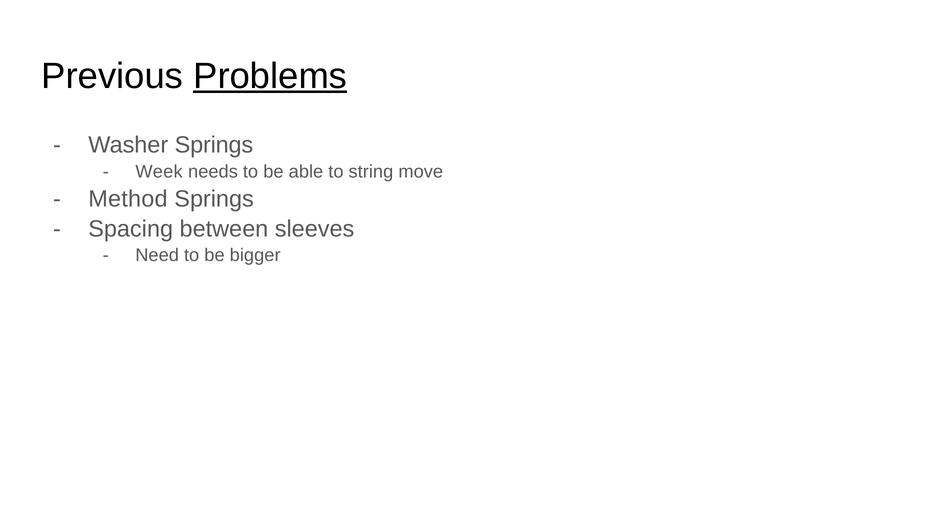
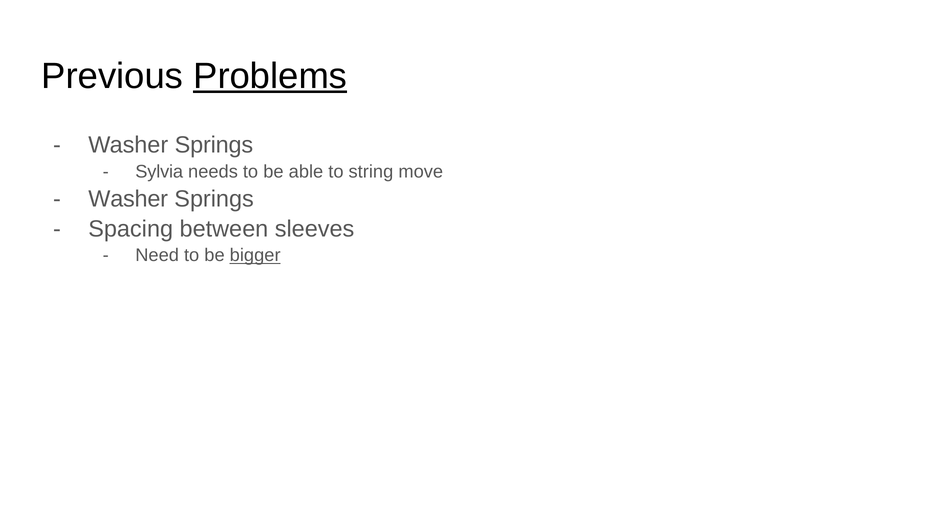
Week: Week -> Sylvia
Method at (128, 199): Method -> Washer
bigger underline: none -> present
